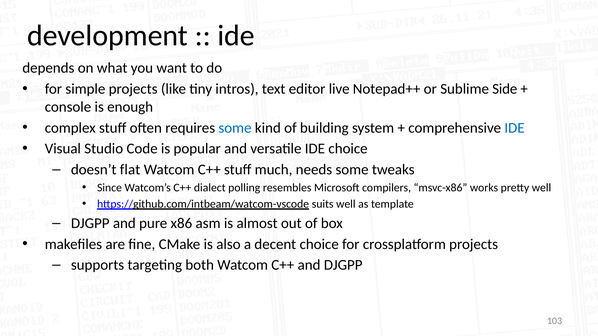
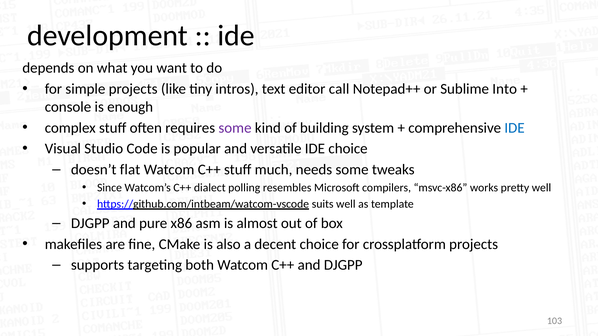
live: live -> call
Side: Side -> Into
some at (235, 128) colour: blue -> purple
